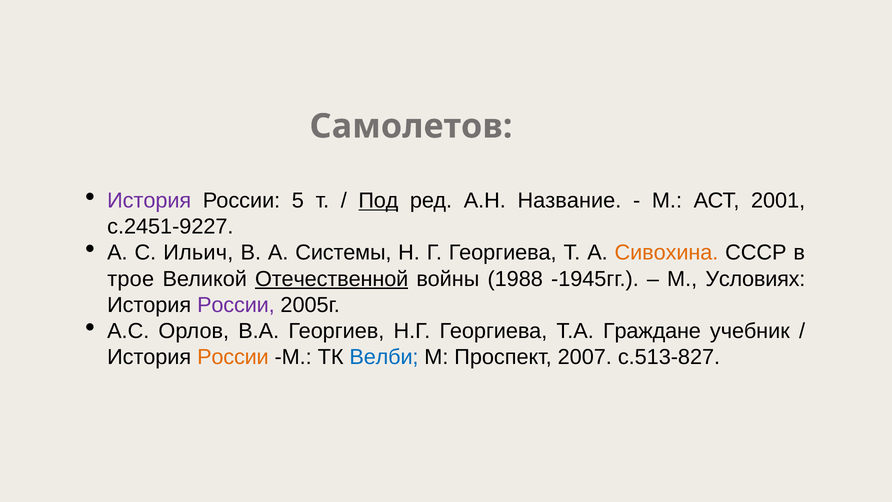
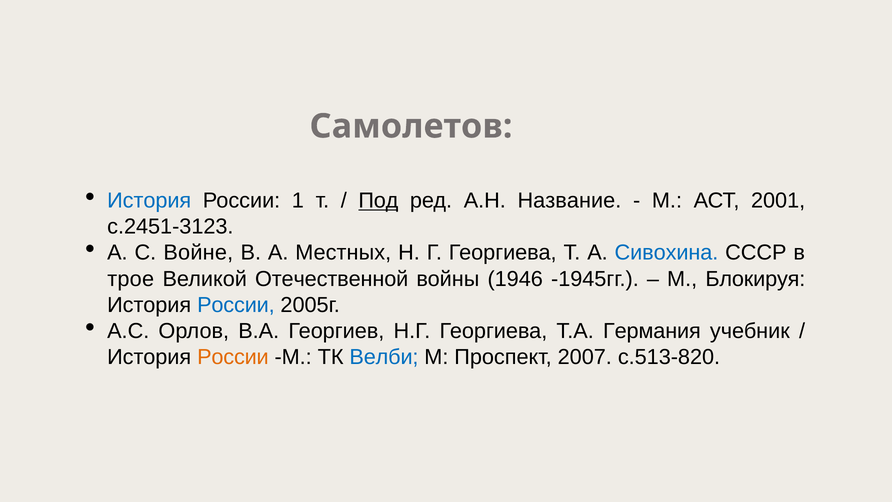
История at (149, 201) colour: purple -> blue
5: 5 -> 1
с.2451-9227: с.2451-9227 -> с.2451-3123
Ильич: Ильич -> Войне
Системы: Системы -> Местных
Сивохина colour: orange -> blue
Отечественной underline: present -> none
1988: 1988 -> 1946
Условиях: Условиях -> Блокируя
России at (236, 305) colour: purple -> blue
Граждане: Граждане -> Германия
с.513-827: с.513-827 -> с.513-820
